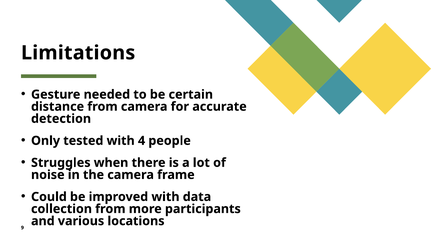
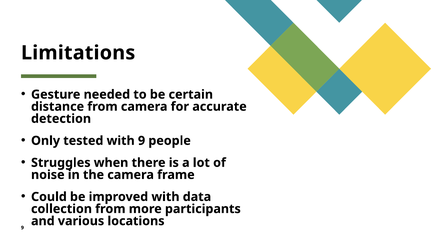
with 4: 4 -> 9
